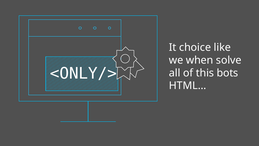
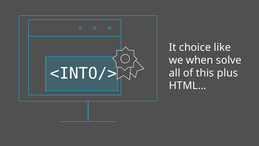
<ONLY/>: <ONLY/> -> <INTO/>
bots: bots -> plus
